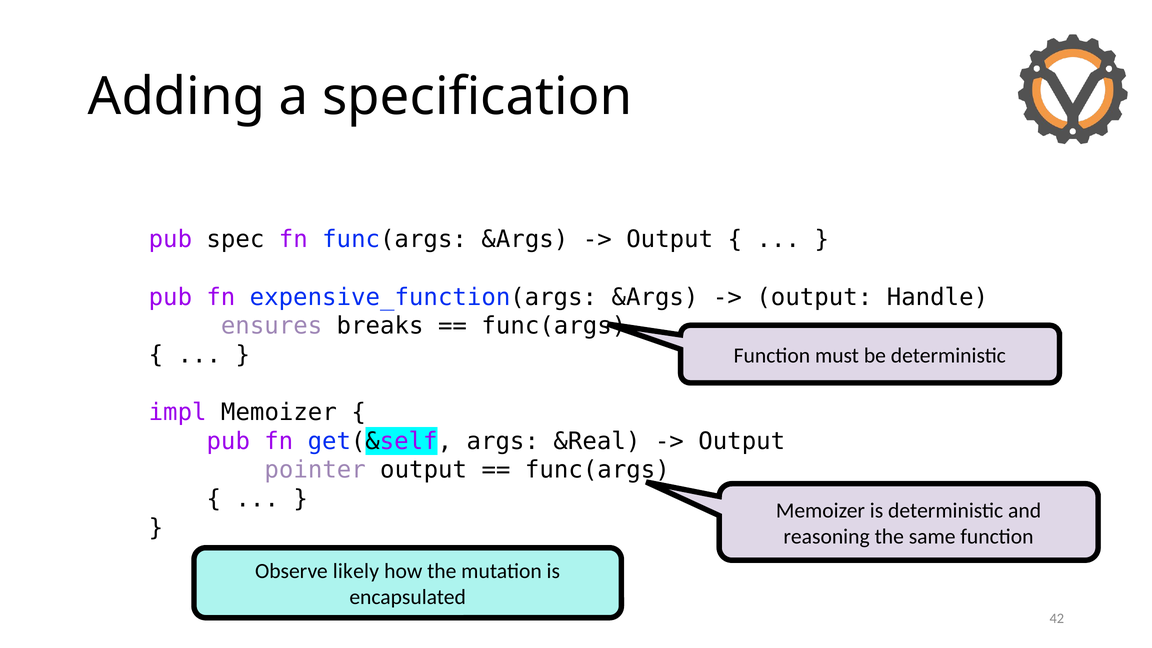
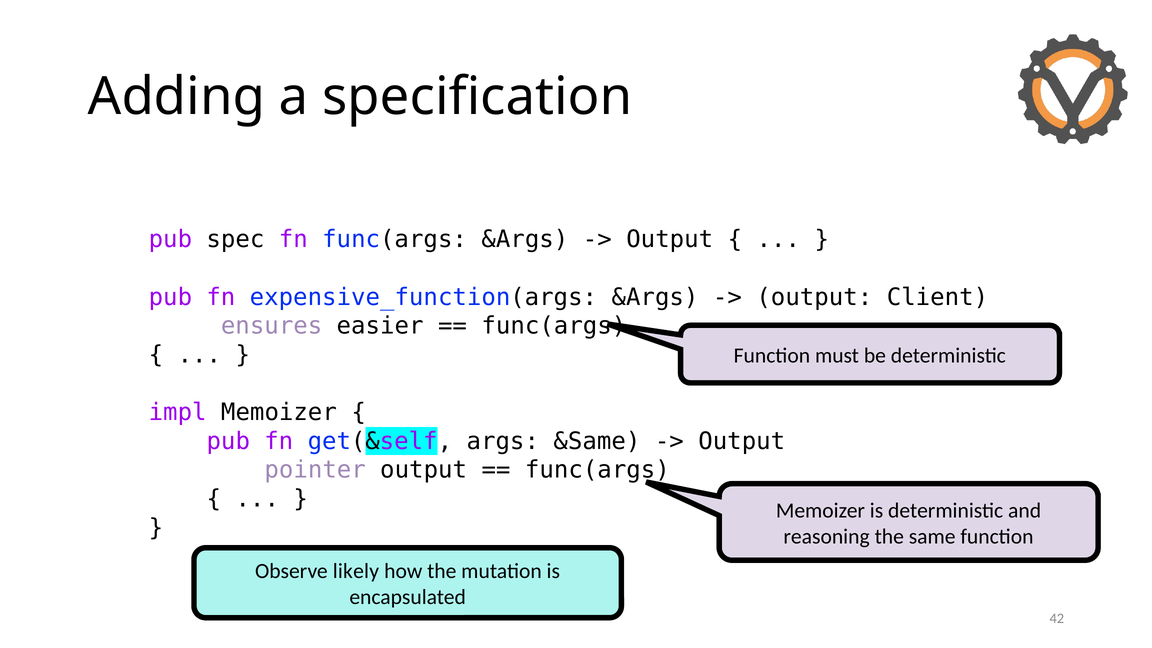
Handle: Handle -> Client
breaks: breaks -> easier
&Real: &Real -> &Same
